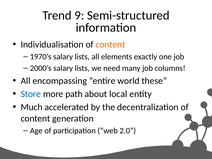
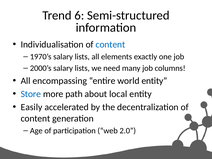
9: 9 -> 6
content at (110, 44) colour: orange -> blue
world these: these -> entity
Much: Much -> Easily
